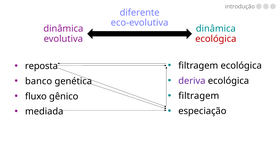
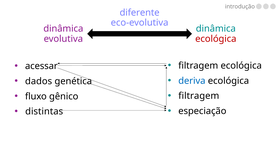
reposta: reposta -> acessar
deriva colour: purple -> blue
banco: banco -> dados
mediada: mediada -> distintas
